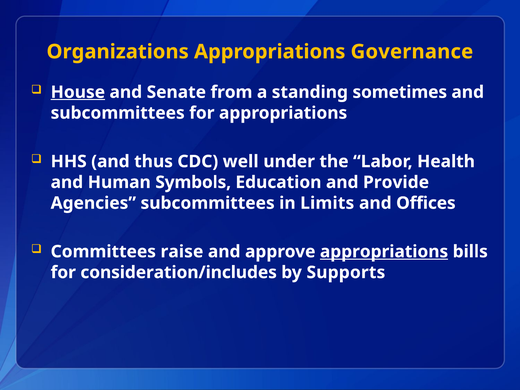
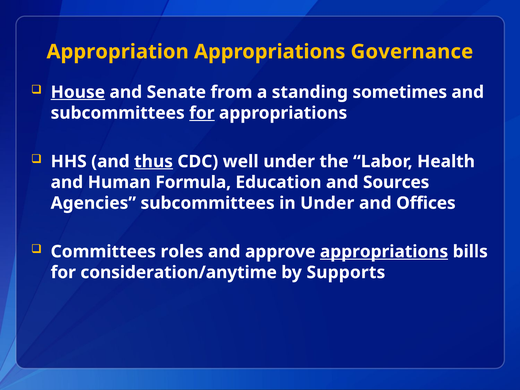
Organizations: Organizations -> Appropriation
for at (202, 113) underline: none -> present
thus underline: none -> present
Symbols: Symbols -> Formula
Provide: Provide -> Sources
in Limits: Limits -> Under
raise: raise -> roles
consideration/includes: consideration/includes -> consideration/anytime
